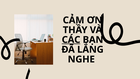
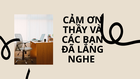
CÁC underline: present -> none
